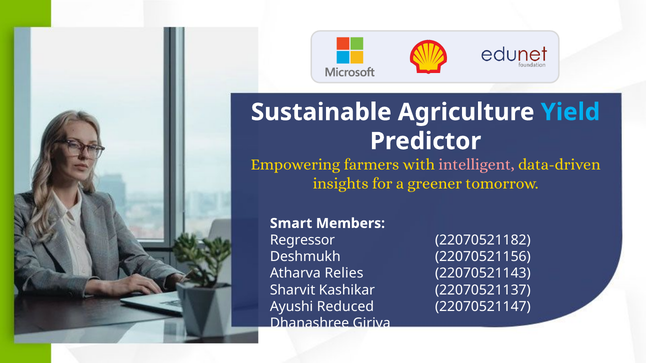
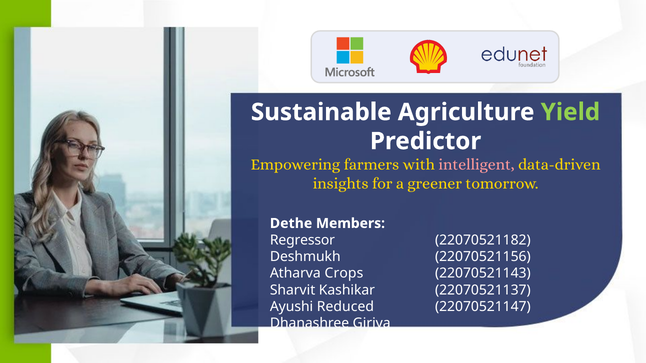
Yield colour: light blue -> light green
Smart: Smart -> Dethe
Relies: Relies -> Crops
